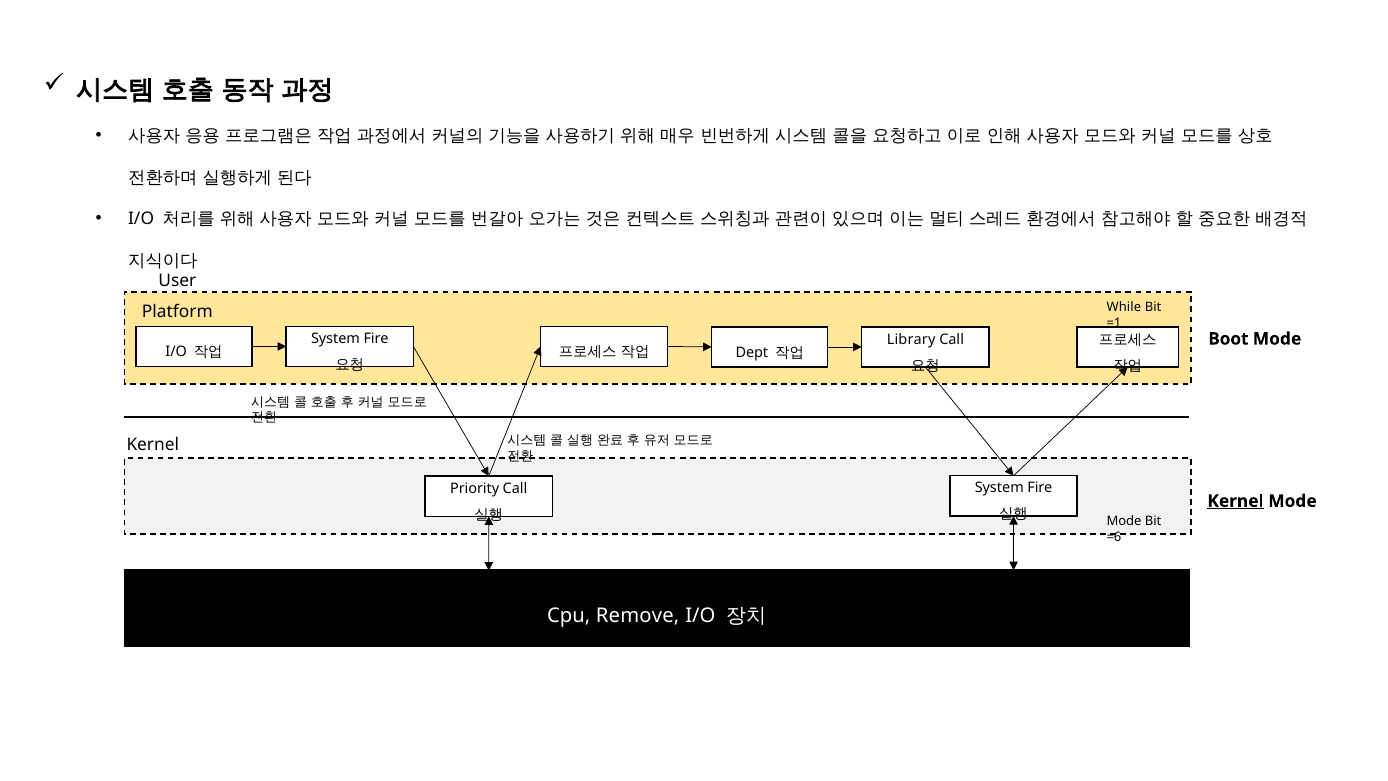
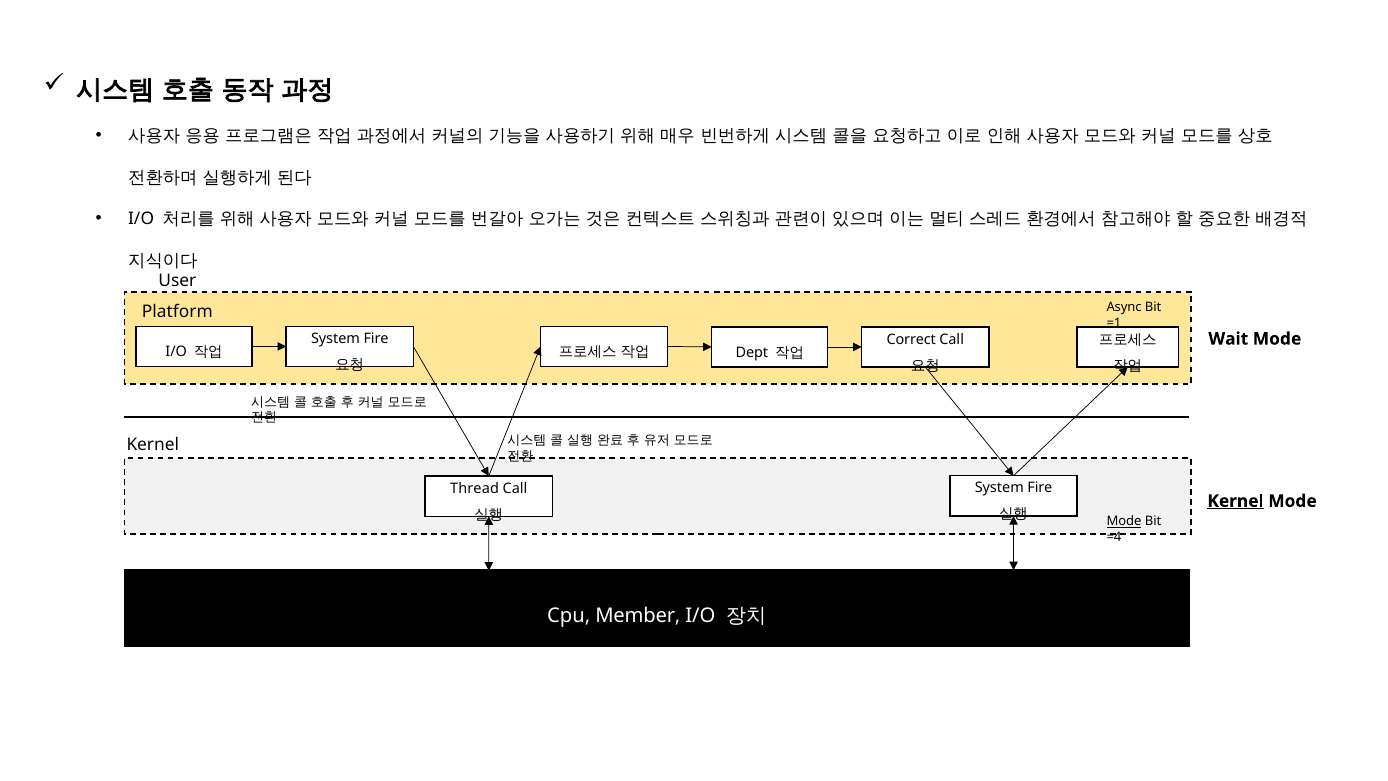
While: While -> Async
Library: Library -> Correct
Boot: Boot -> Wait
Priority: Priority -> Thread
Mode at (1124, 522) underline: none -> present
=6: =6 -> =4
Remove: Remove -> Member
